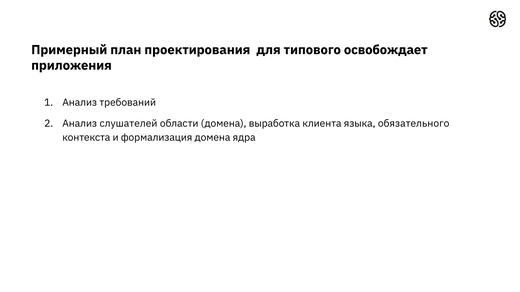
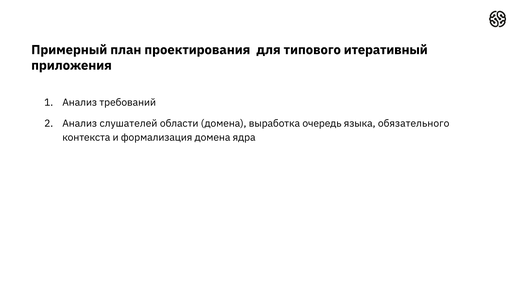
освобождает: освобождает -> итеративный
клиента: клиента -> очередь
